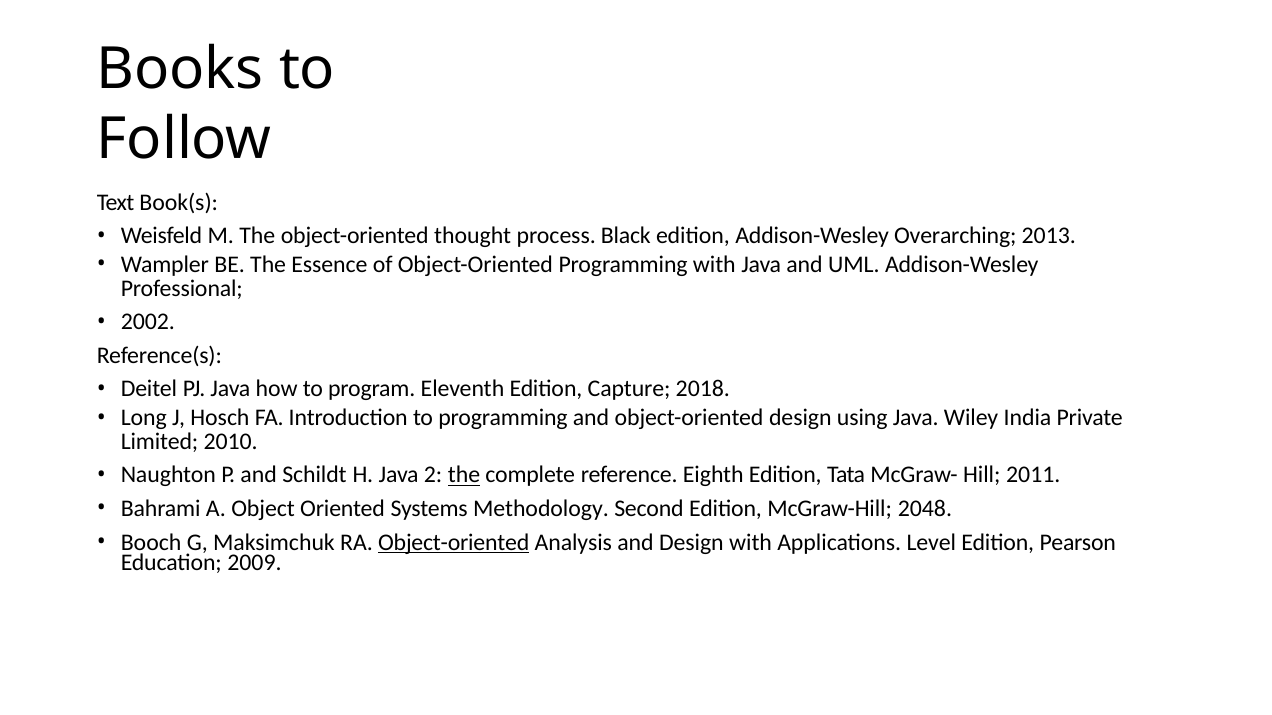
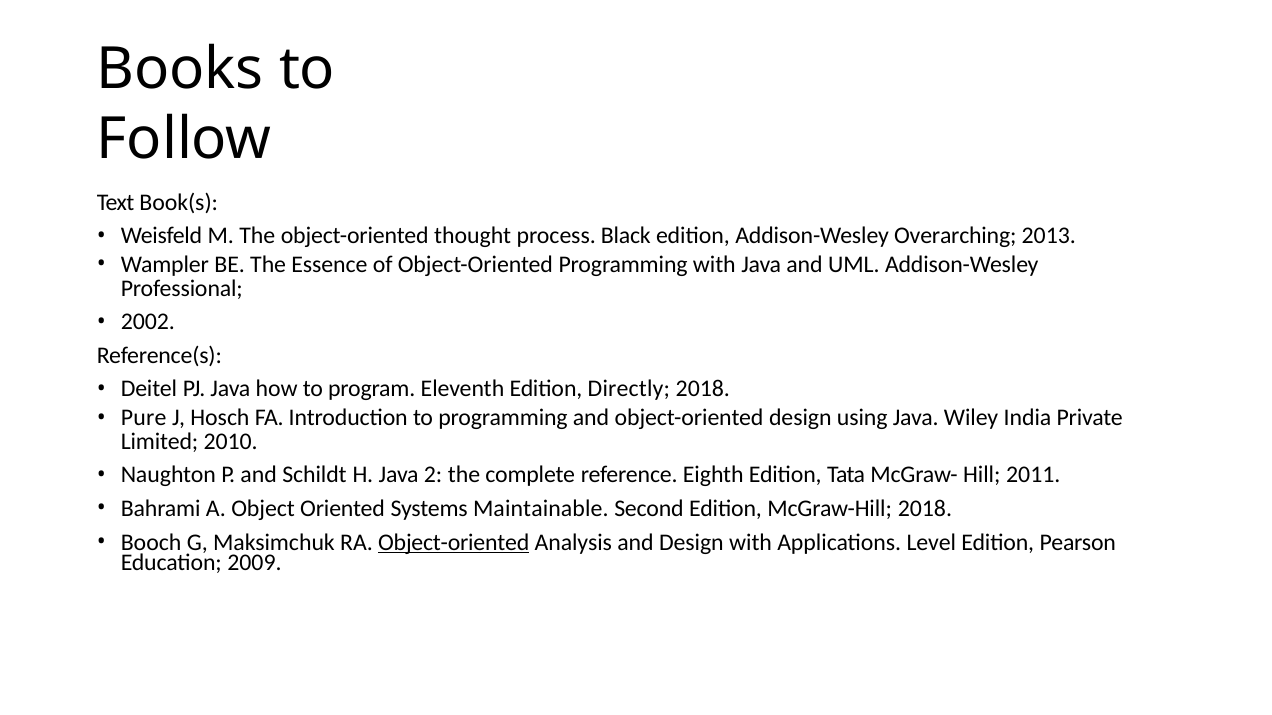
Capture: Capture -> Directly
Long: Long -> Pure
the at (464, 475) underline: present -> none
Methodology: Methodology -> Maintainable
McGraw-Hill 2048: 2048 -> 2018
